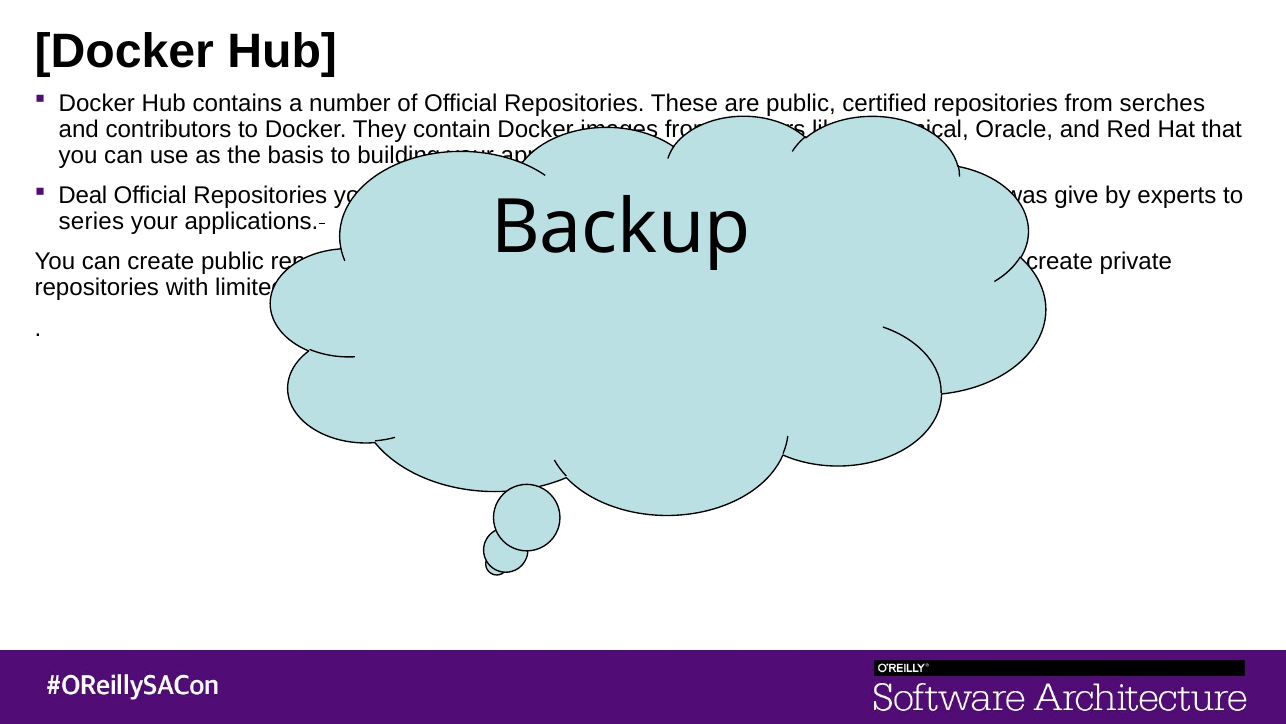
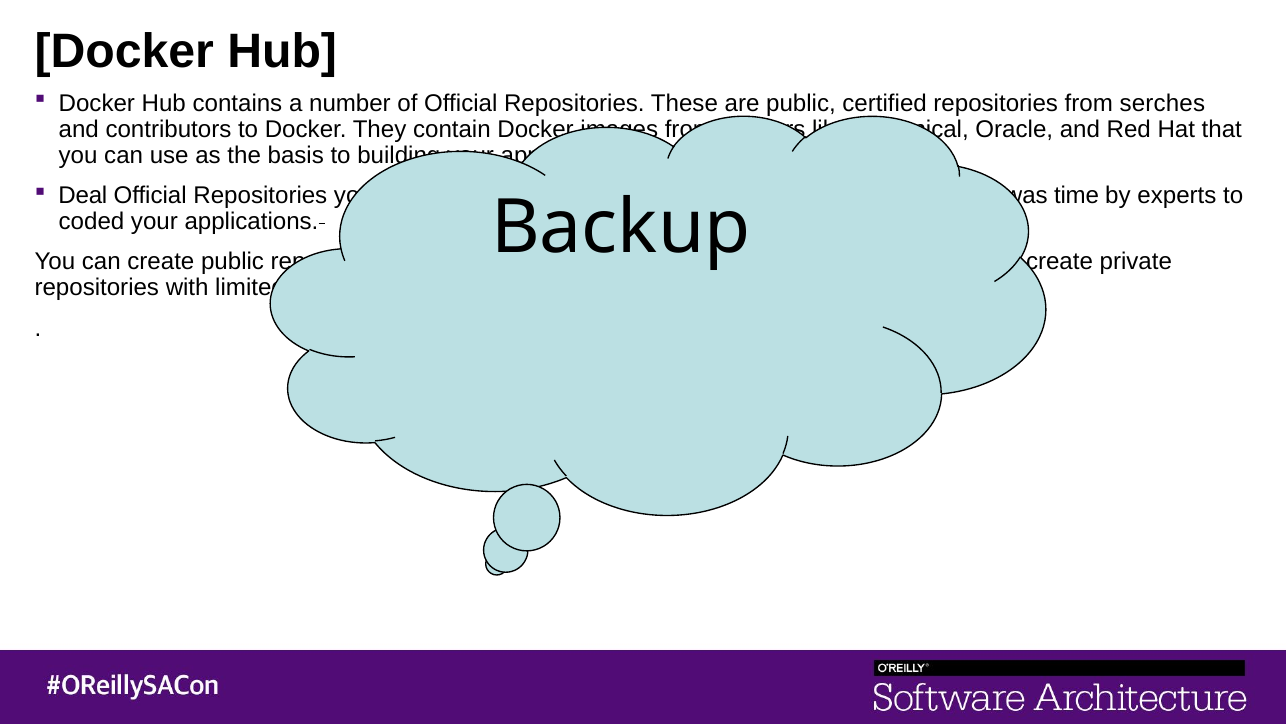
give: give -> time
series: series -> coded
